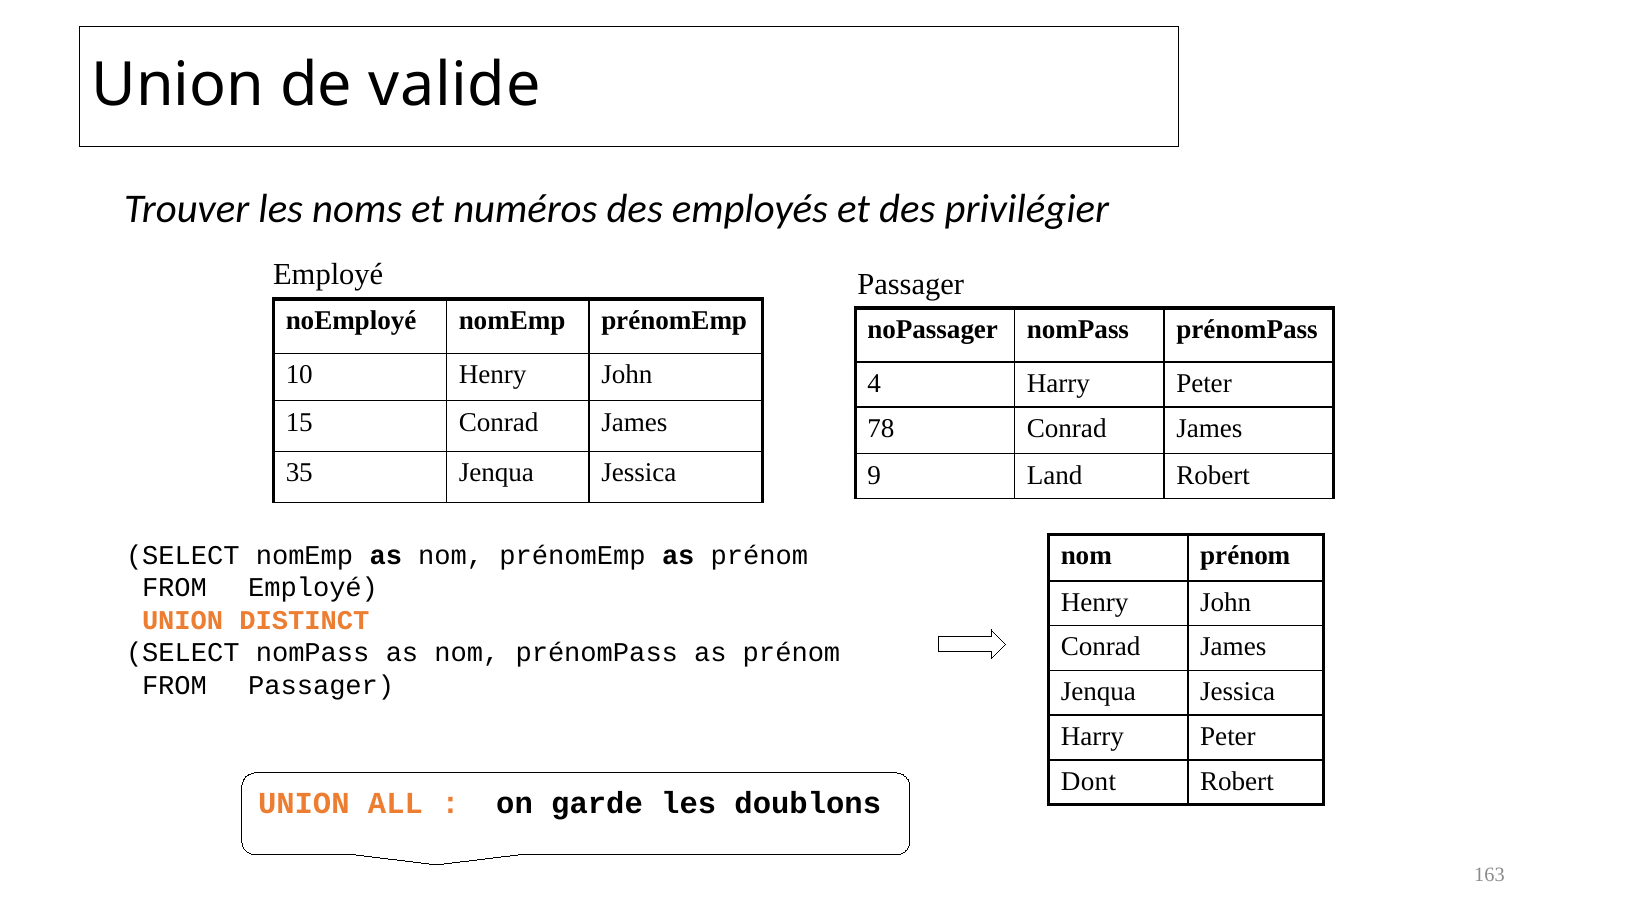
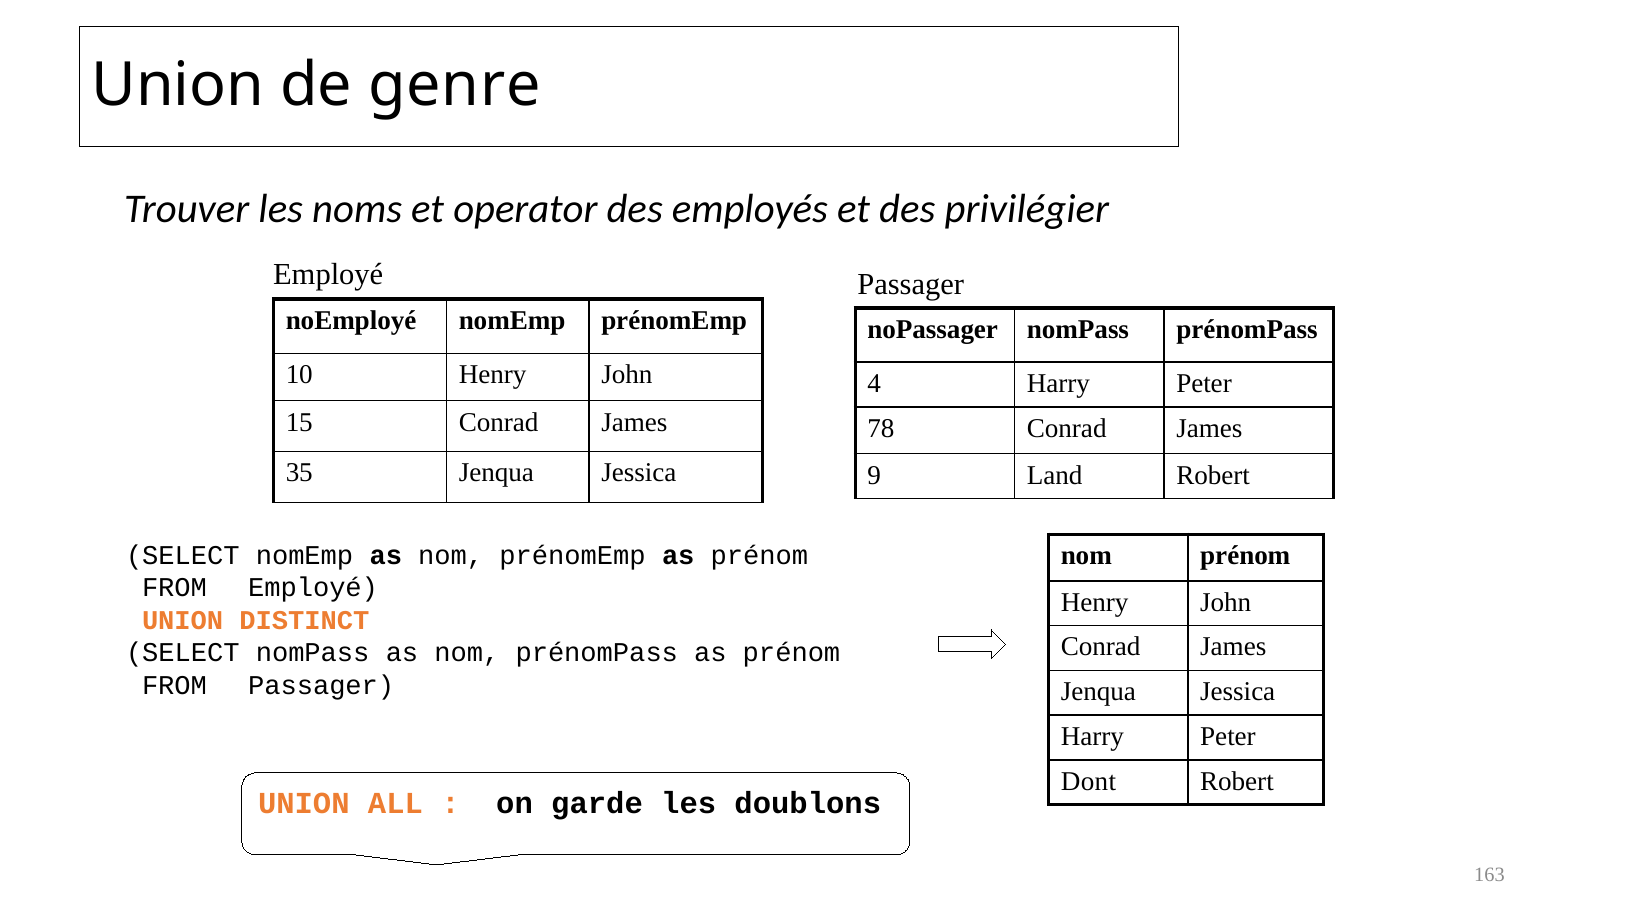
valide: valide -> genre
numéros: numéros -> operator
